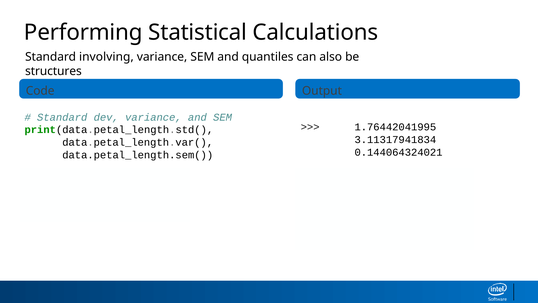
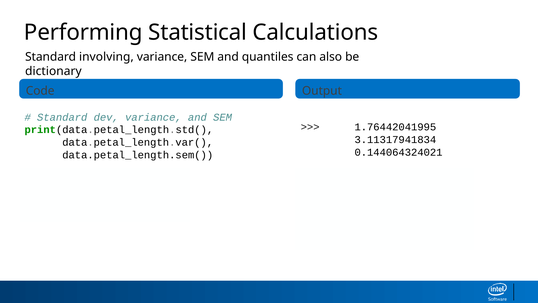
structures: structures -> dictionary
